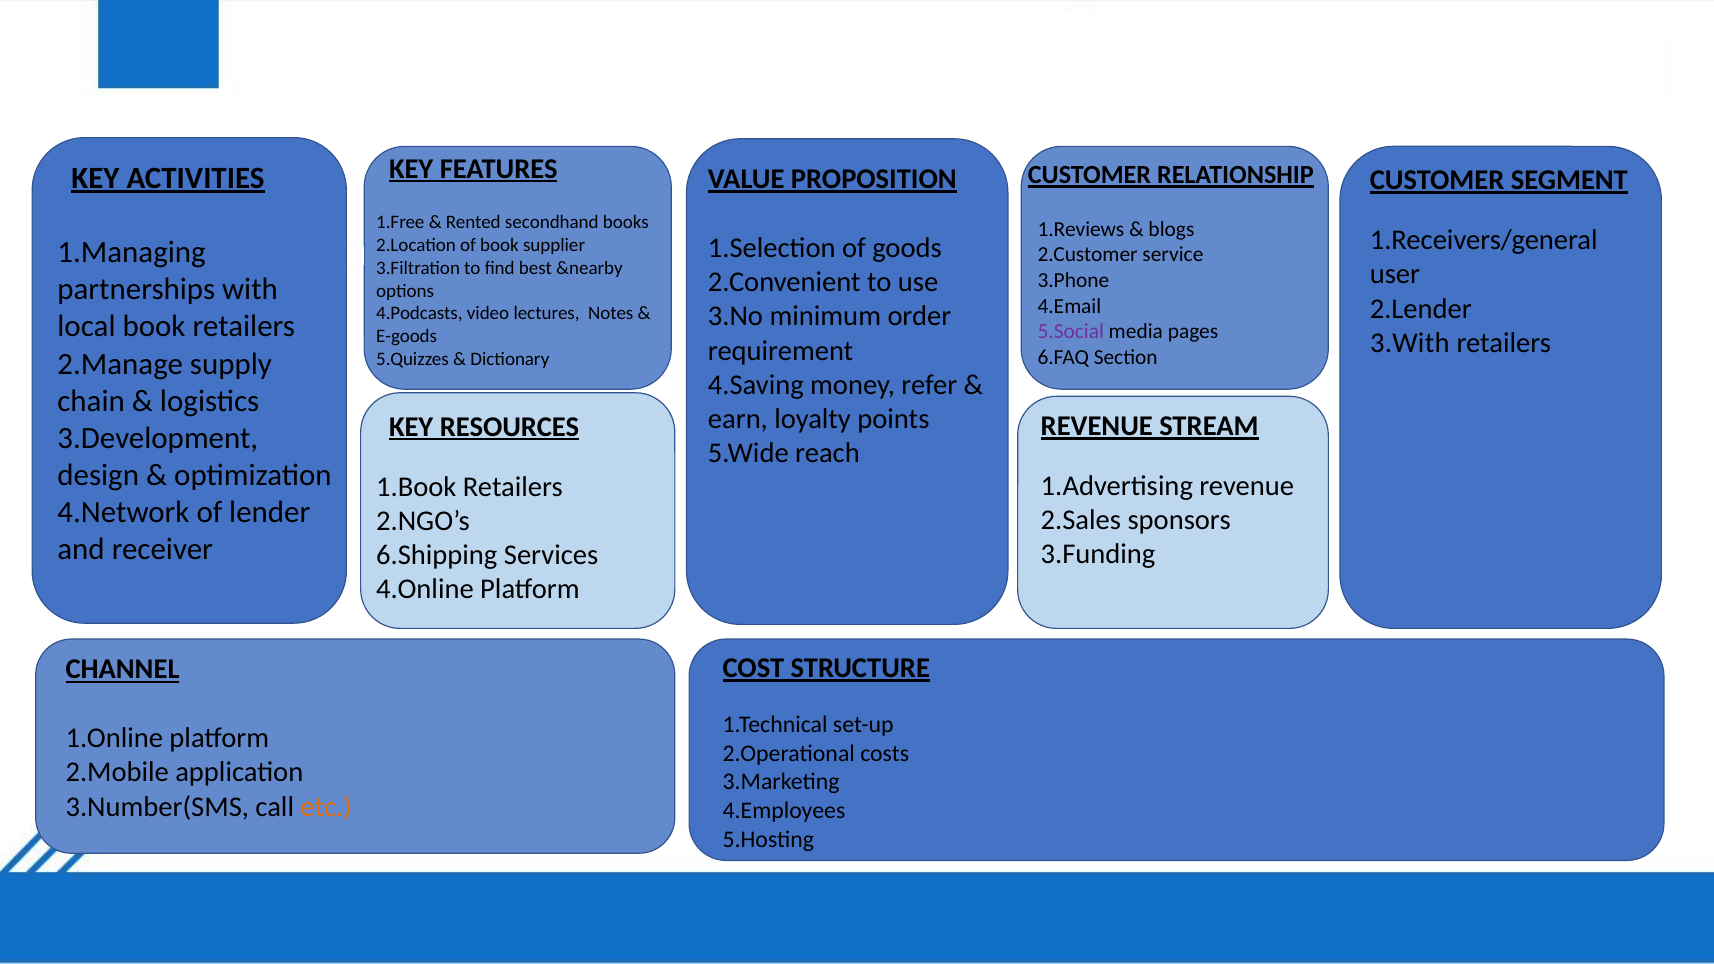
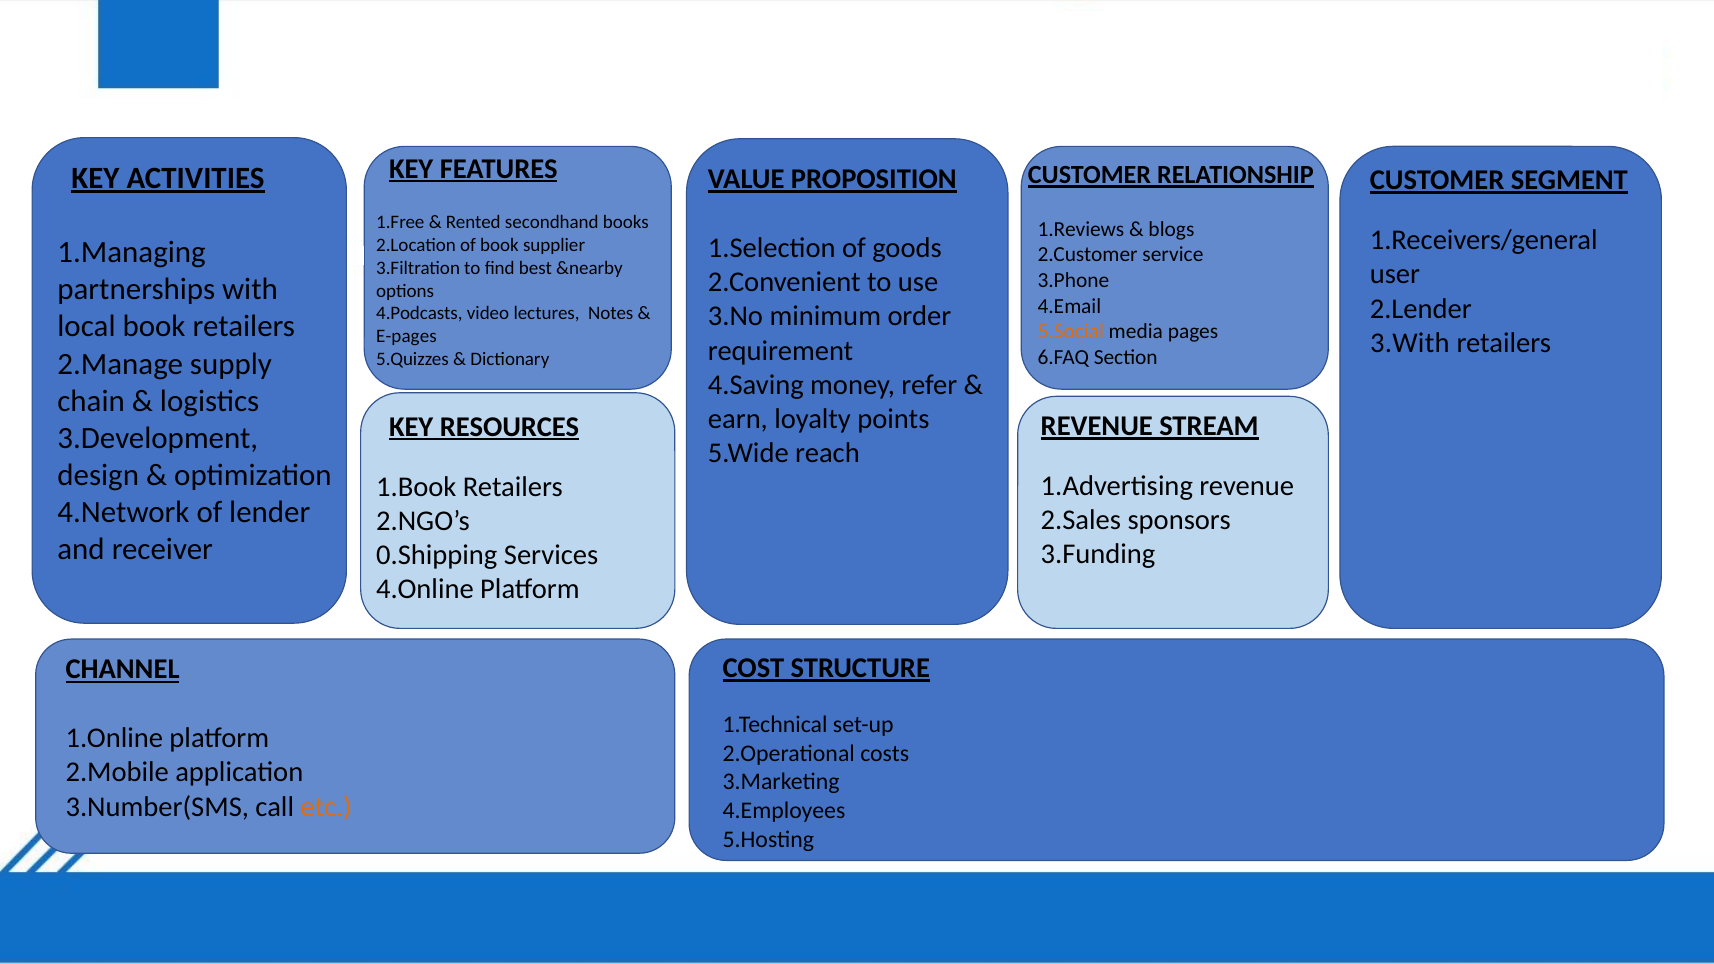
5.Social colour: purple -> orange
E-goods: E-goods -> E-pages
6.Shipping: 6.Shipping -> 0.Shipping
